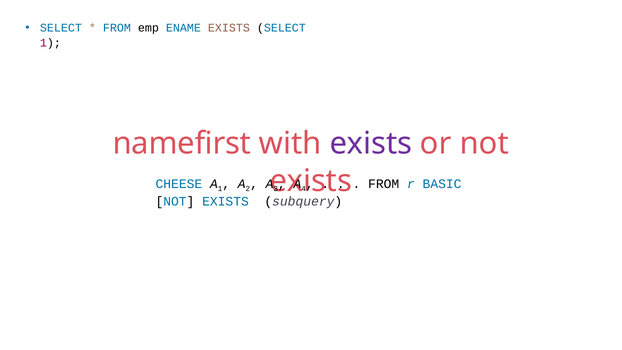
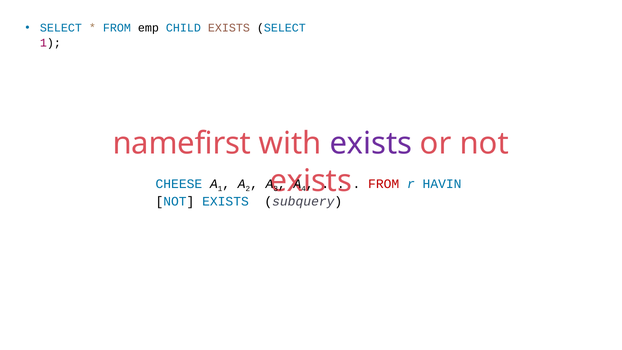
ENAME: ENAME -> CHILD
FROM at (384, 184) colour: black -> red
BASIC: BASIC -> HAVIN
